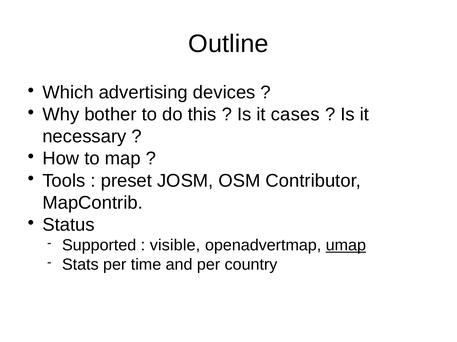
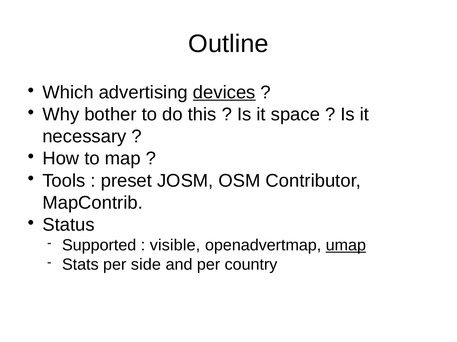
devices underline: none -> present
cases: cases -> space
time: time -> side
